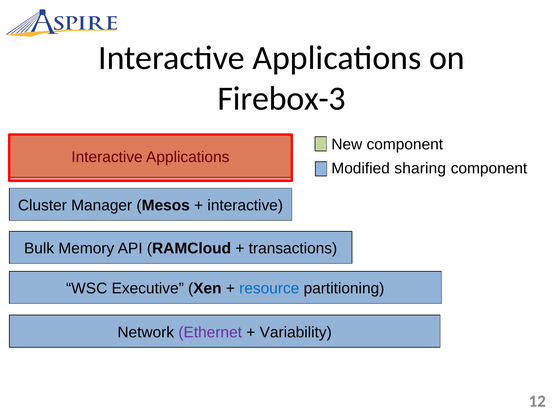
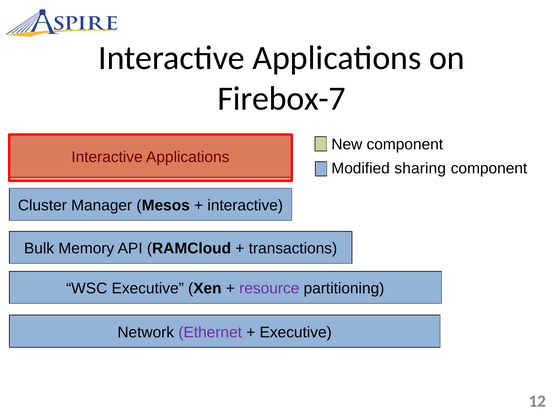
Firebox-3: Firebox-3 -> Firebox-7
resource colour: blue -> purple
Variability at (296, 332): Variability -> Executive
